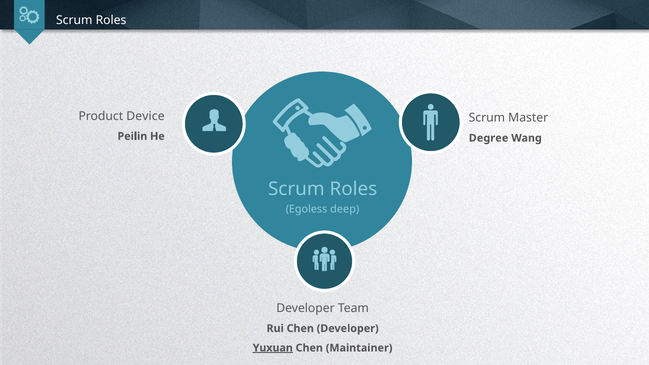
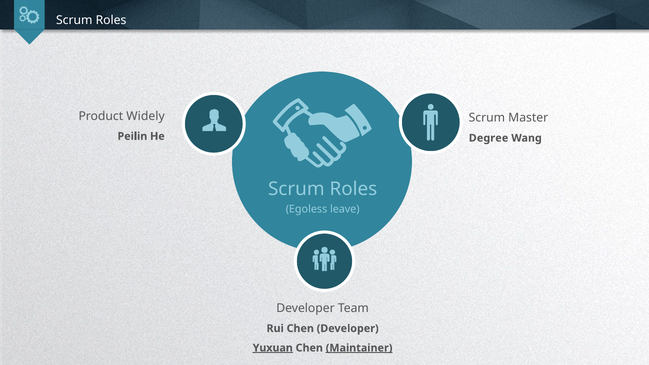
Device: Device -> Widely
deep: deep -> leave
Maintainer underline: none -> present
